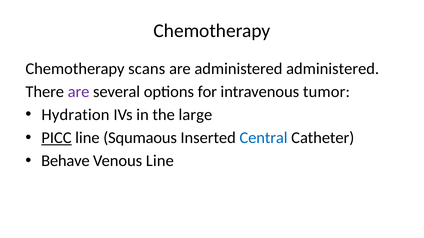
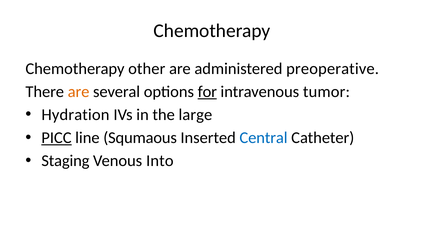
scans: scans -> other
administered administered: administered -> preoperative
are at (79, 92) colour: purple -> orange
for underline: none -> present
Behave: Behave -> Staging
Venous Line: Line -> Into
